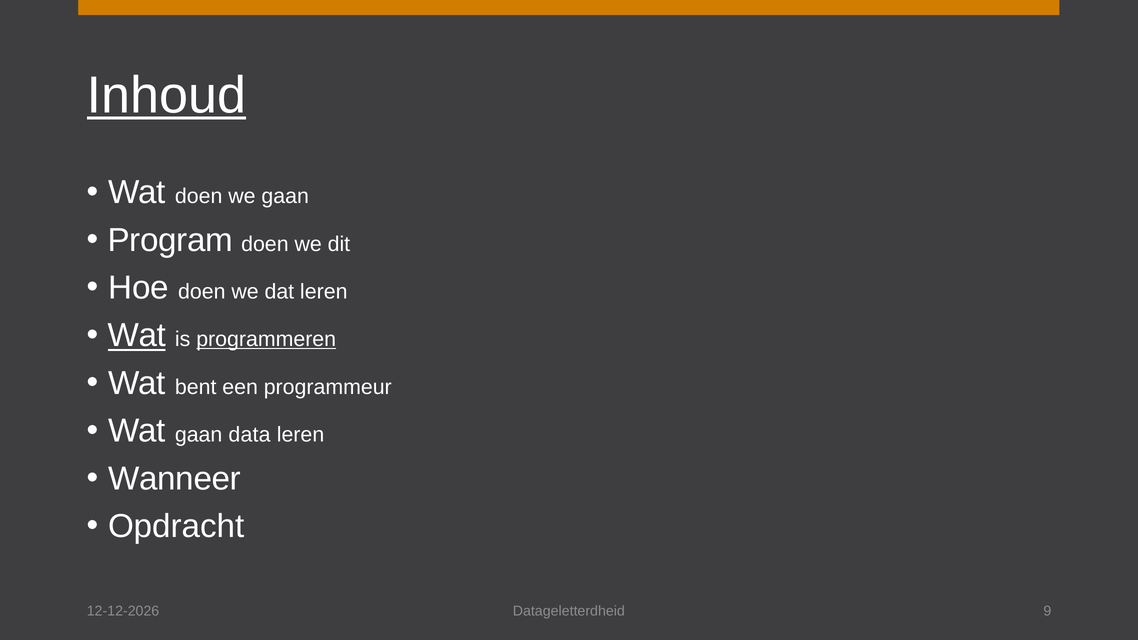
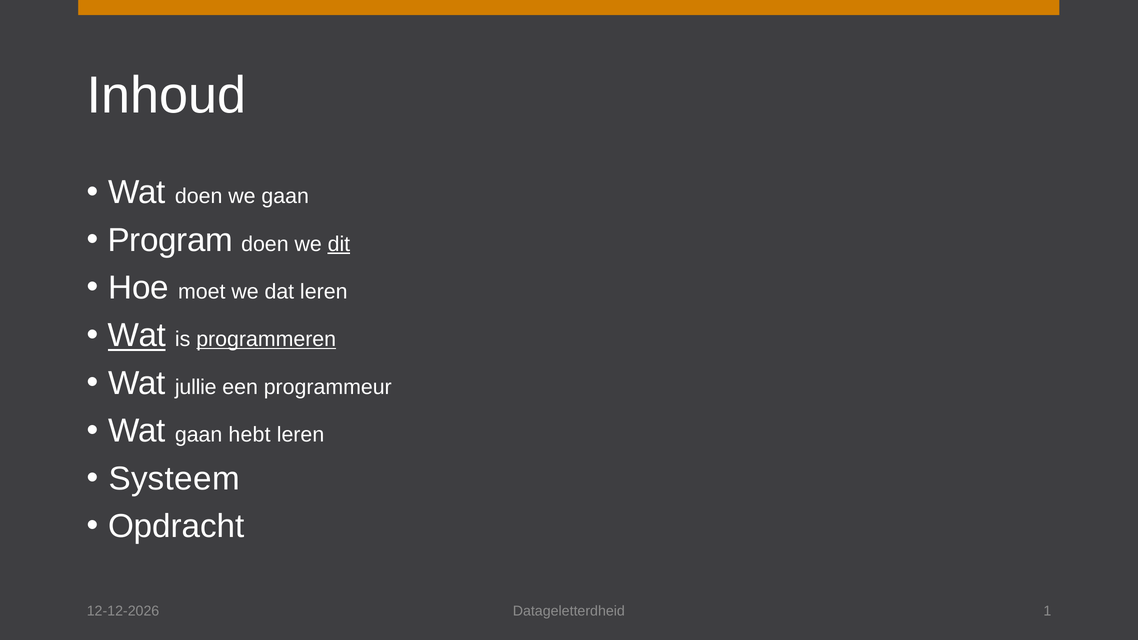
Inhoud underline: present -> none
dit underline: none -> present
Hoe doen: doen -> moet
bent: bent -> jullie
data: data -> hebt
Wanneer: Wanneer -> Systeem
9: 9 -> 1
